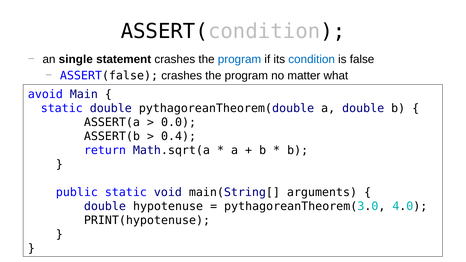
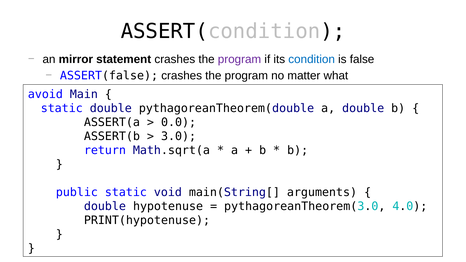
single: single -> mirror
program at (240, 59) colour: blue -> purple
0.4: 0.4 -> 3.0
